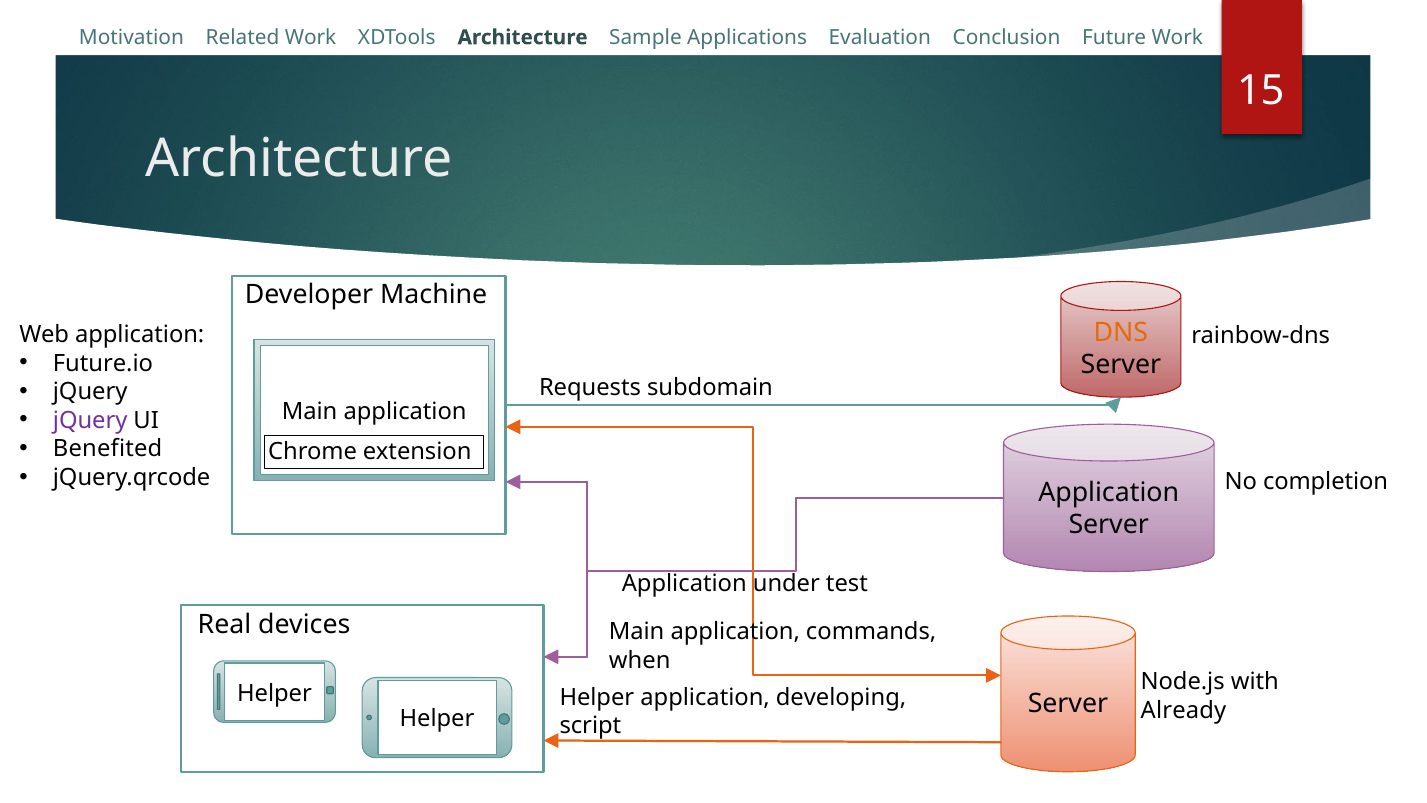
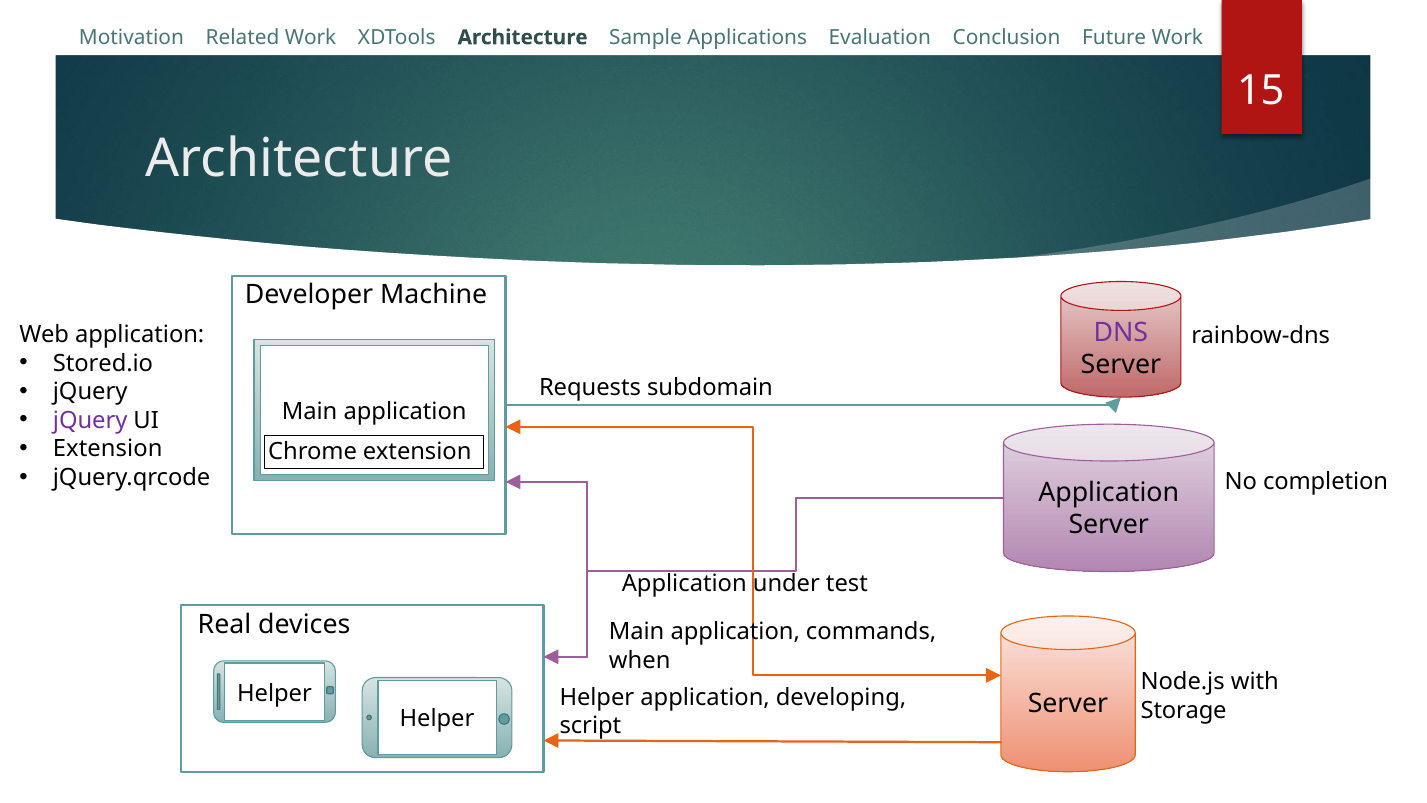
DNS colour: orange -> purple
Future.io: Future.io -> Stored.io
Benefited at (108, 449): Benefited -> Extension
Already: Already -> Storage
